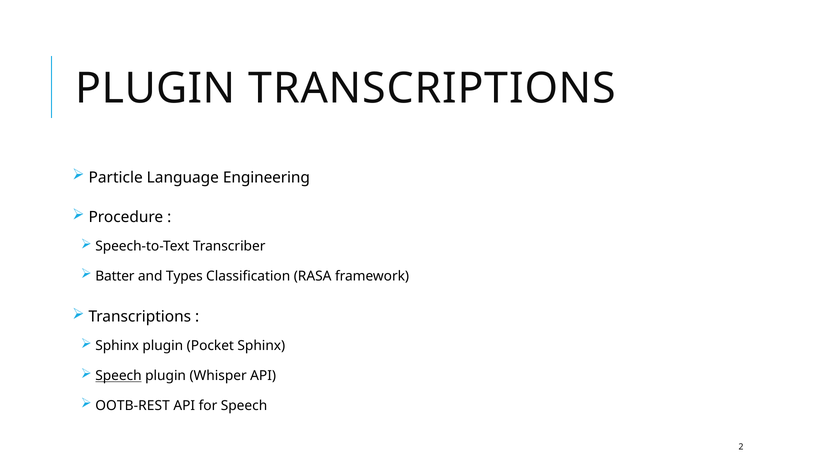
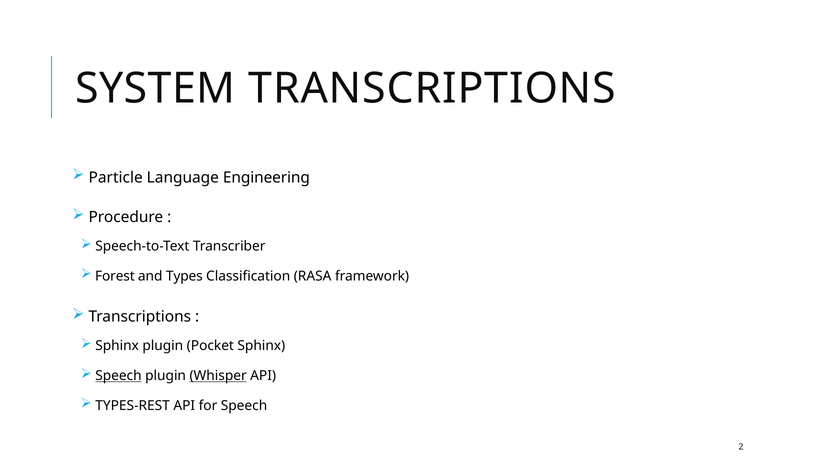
PLUGIN at (155, 88): PLUGIN -> SYSTEM
Batter: Batter -> Forest
Whisper underline: none -> present
OOTB-REST: OOTB-REST -> TYPES-REST
